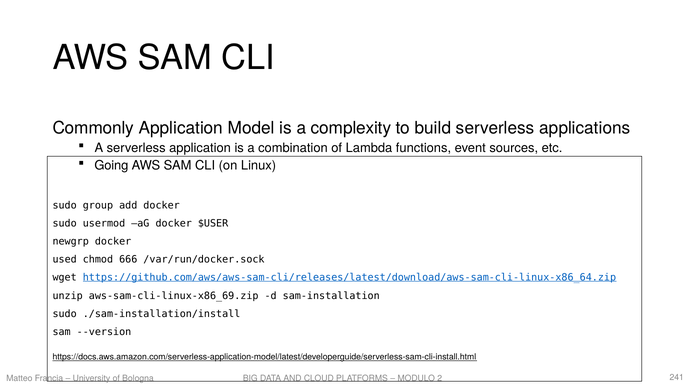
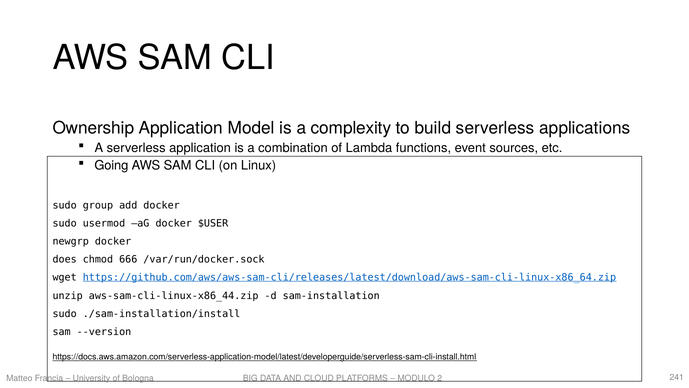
Commonly: Commonly -> Ownership
used: used -> does
aws-sam-cli-linux-x86_69.zip: aws-sam-cli-linux-x86_69.zip -> aws-sam-cli-linux-x86_44.zip
